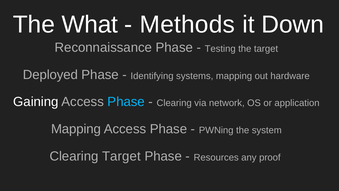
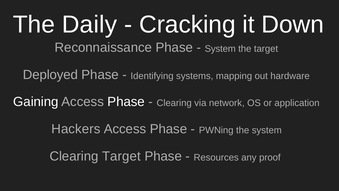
What: What -> Daily
Methods: Methods -> Cracking
Testing at (220, 49): Testing -> System
Phase at (126, 102) colour: light blue -> white
Mapping at (76, 129): Mapping -> Hackers
